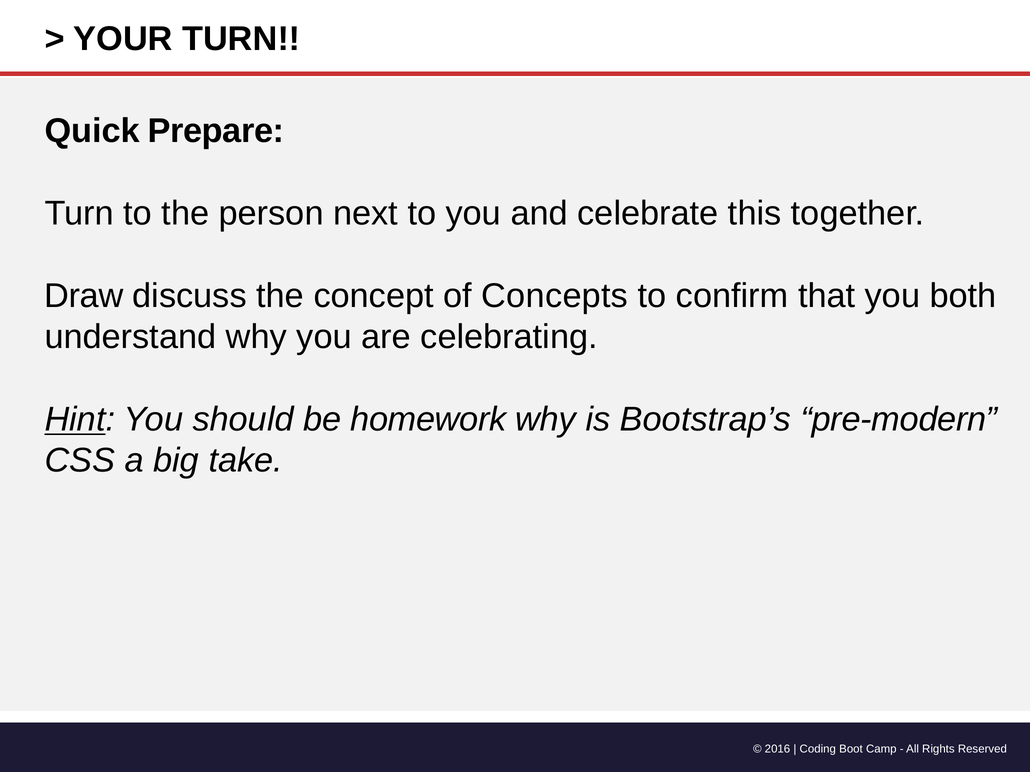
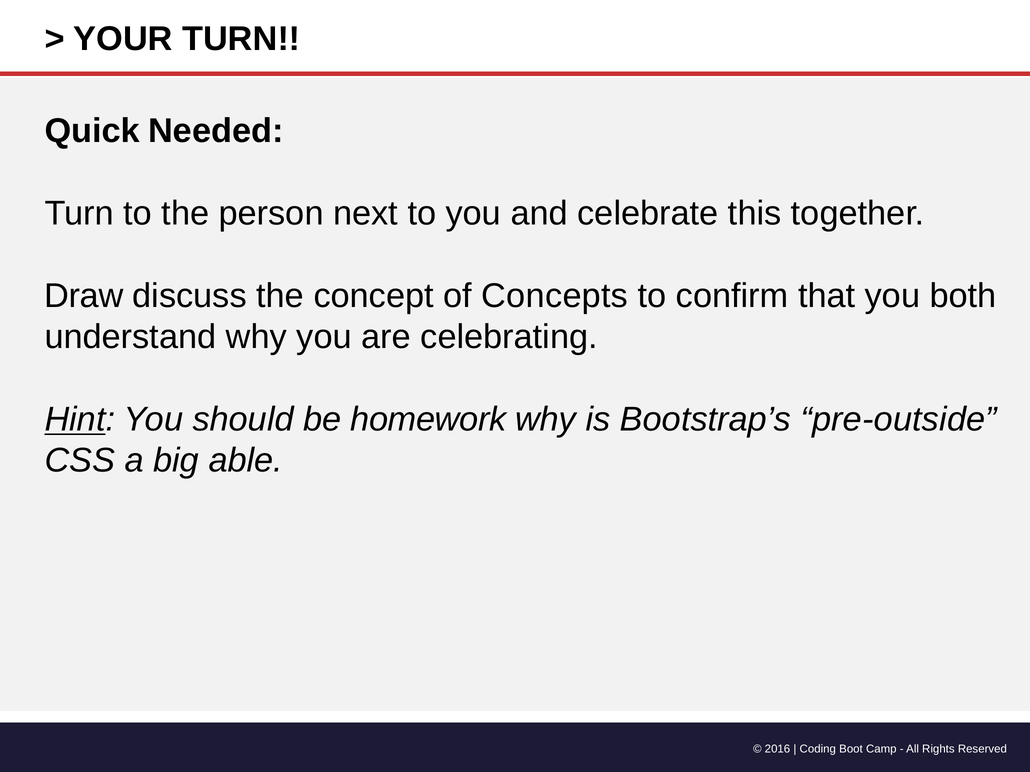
Prepare: Prepare -> Needed
pre-modern: pre-modern -> pre-outside
take: take -> able
